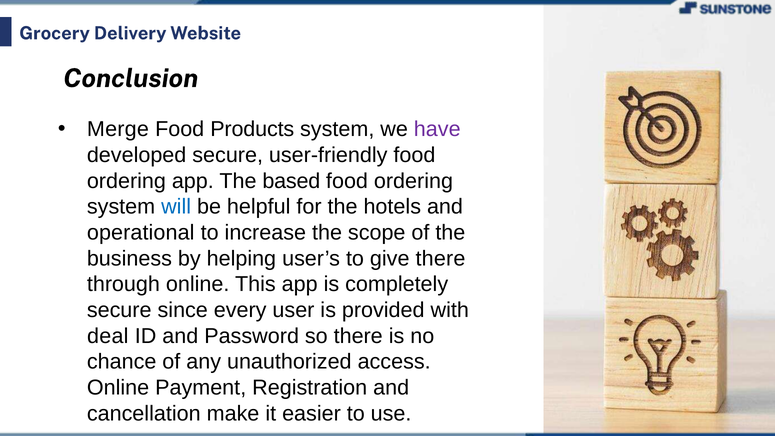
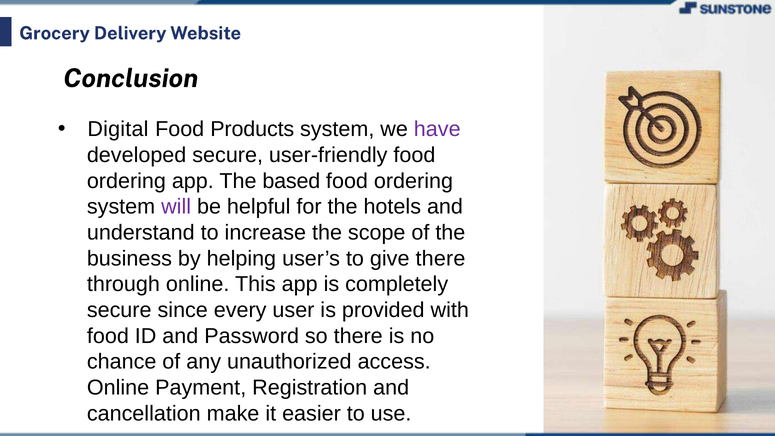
Merge: Merge -> Digital
will colour: blue -> purple
operational: operational -> understand
deal at (108, 336): deal -> food
